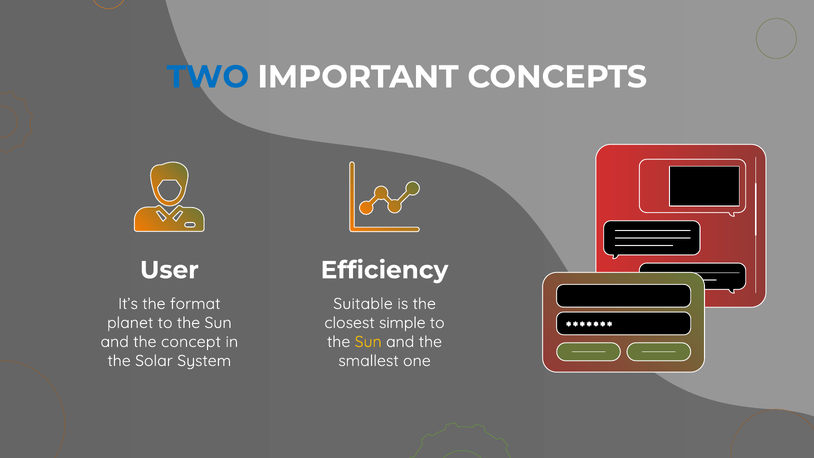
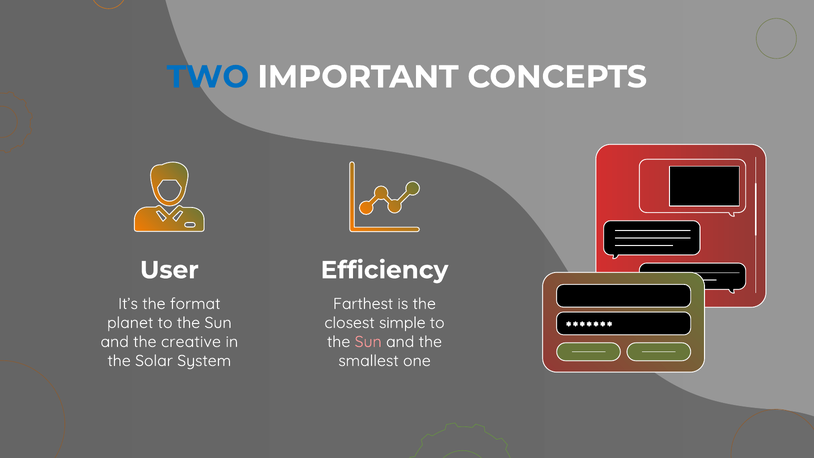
Suitable: Suitable -> Farthest
concept: concept -> creative
Sun at (368, 342) colour: yellow -> pink
